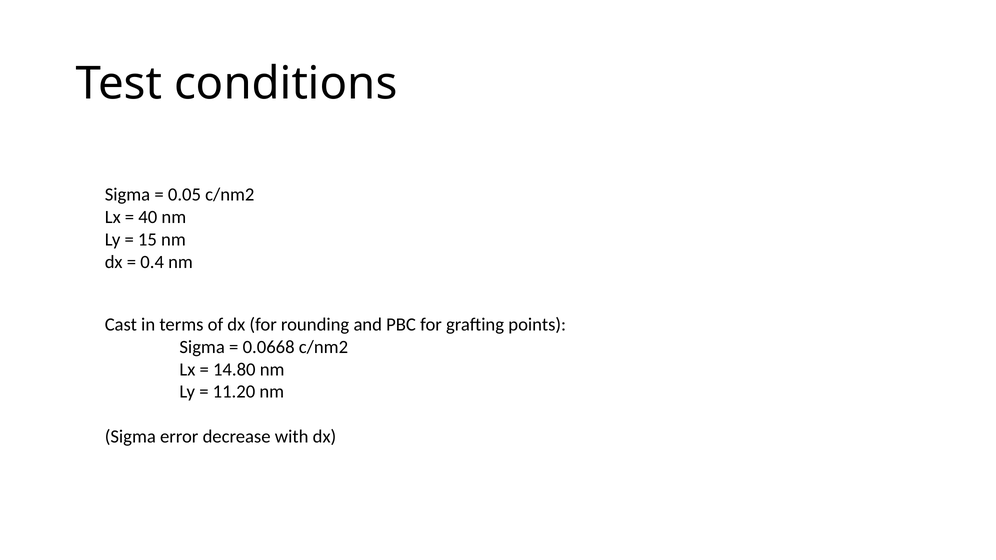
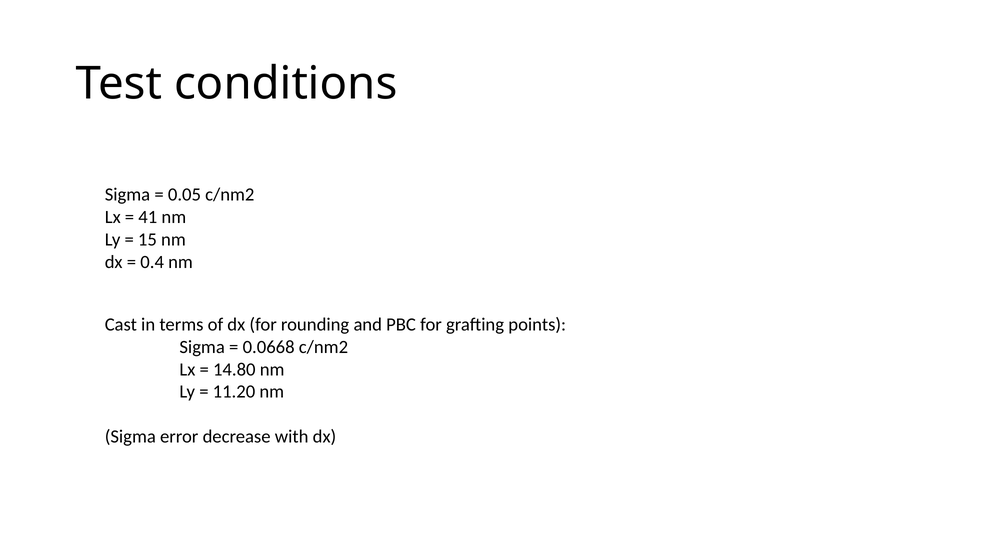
40: 40 -> 41
